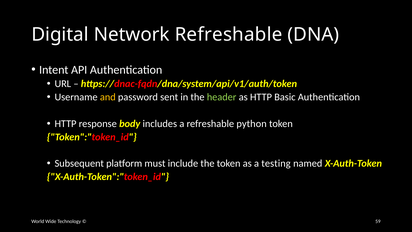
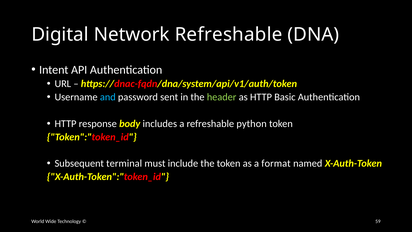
and colour: yellow -> light blue
platform: platform -> terminal
testing: testing -> format
